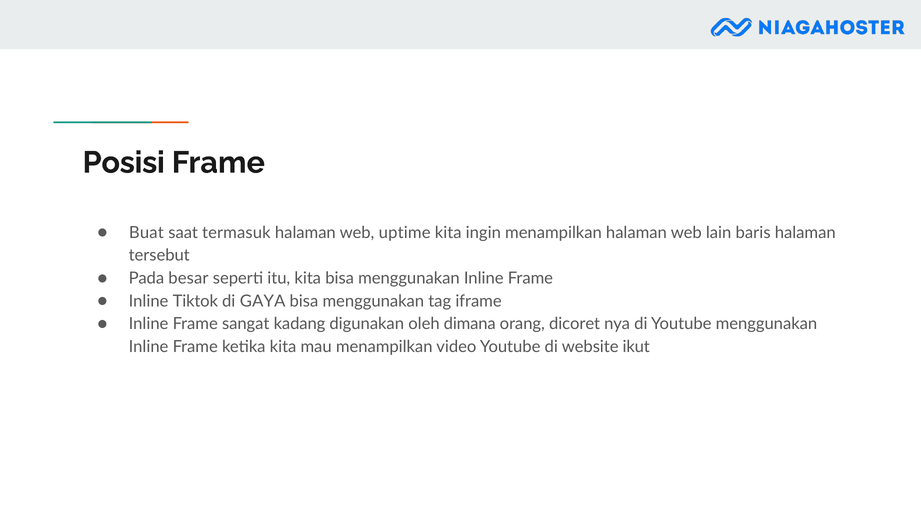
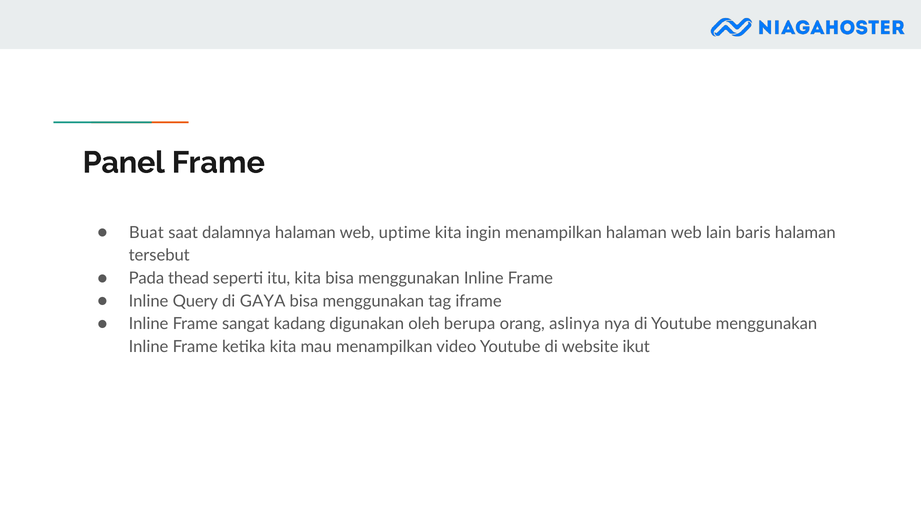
Posisi: Posisi -> Panel
termasuk: termasuk -> dalamnya
besar: besar -> thead
Tiktok: Tiktok -> Query
dimana: dimana -> berupa
dicoret: dicoret -> aslinya
